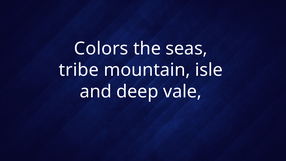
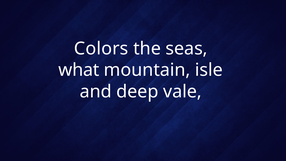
tribe: tribe -> what
